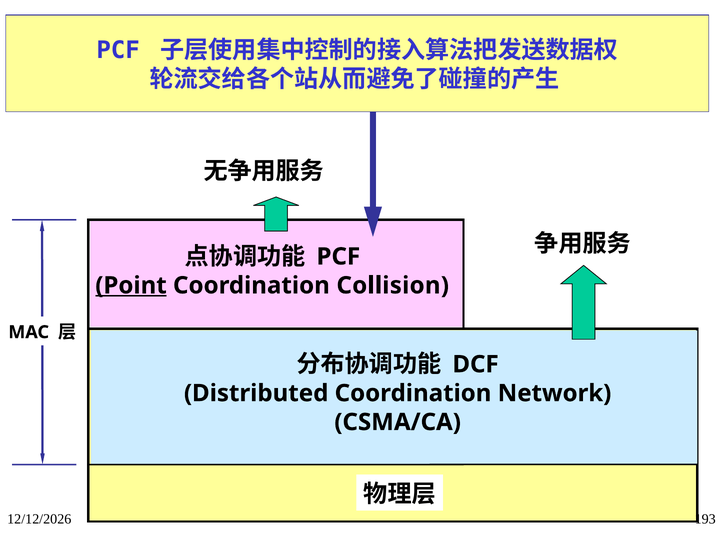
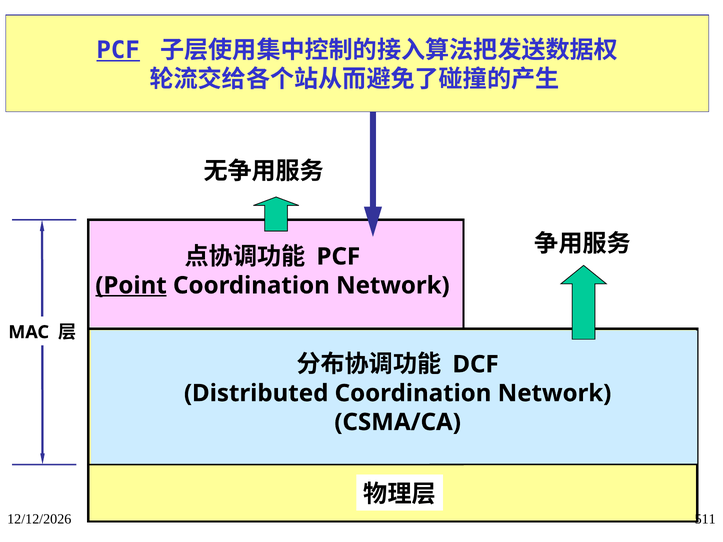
PCF at (118, 51) underline: none -> present
Collision at (393, 286): Collision -> Network
193: 193 -> 511
